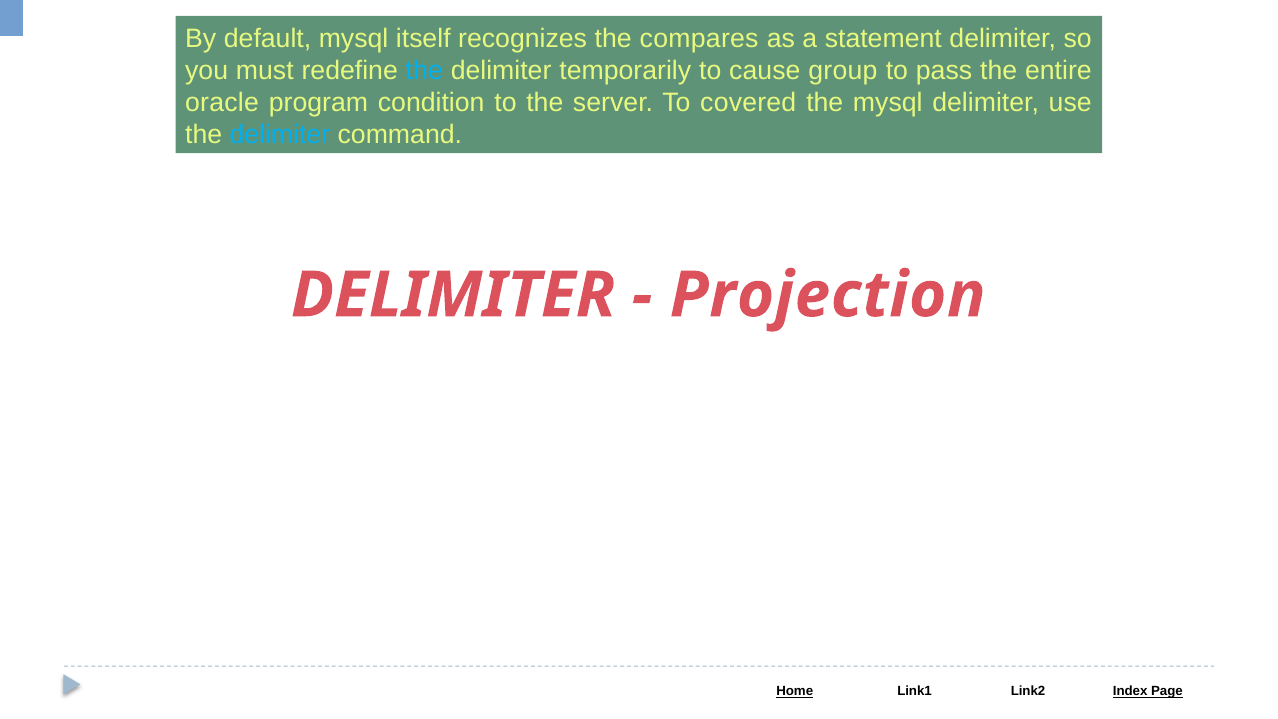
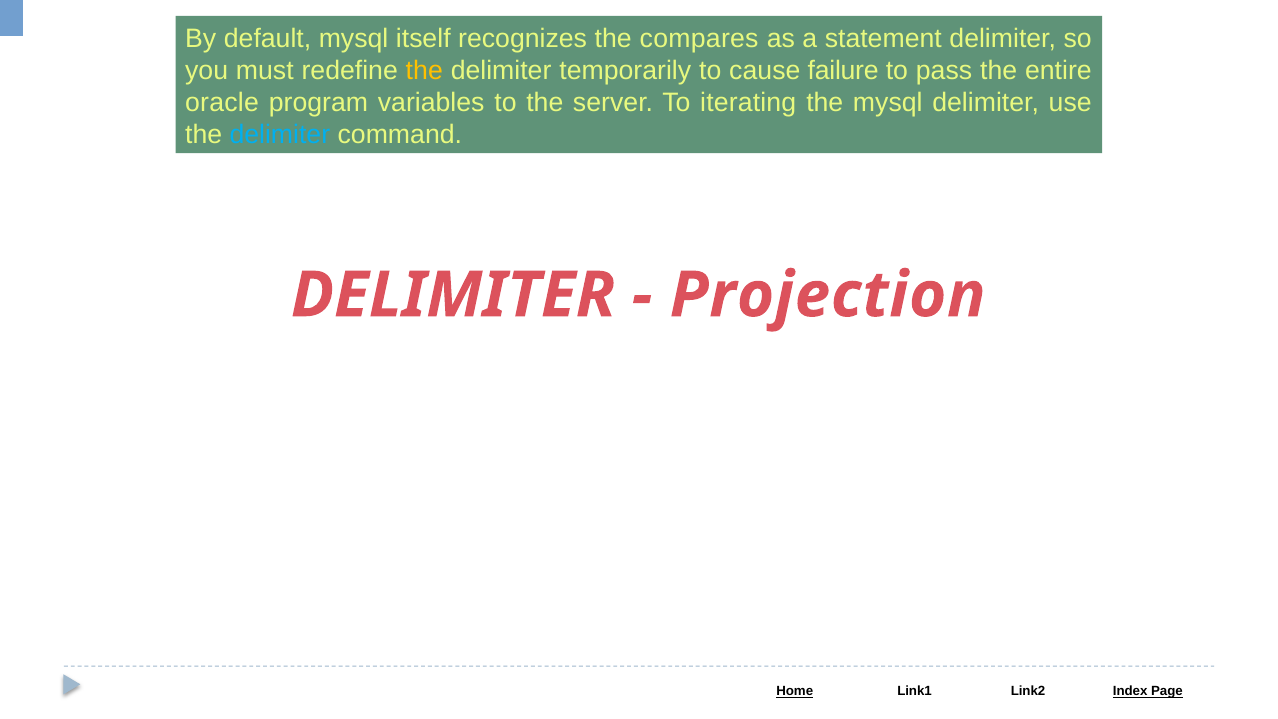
the at (424, 70) colour: light blue -> yellow
group: group -> failure
condition: condition -> variables
covered: covered -> iterating
